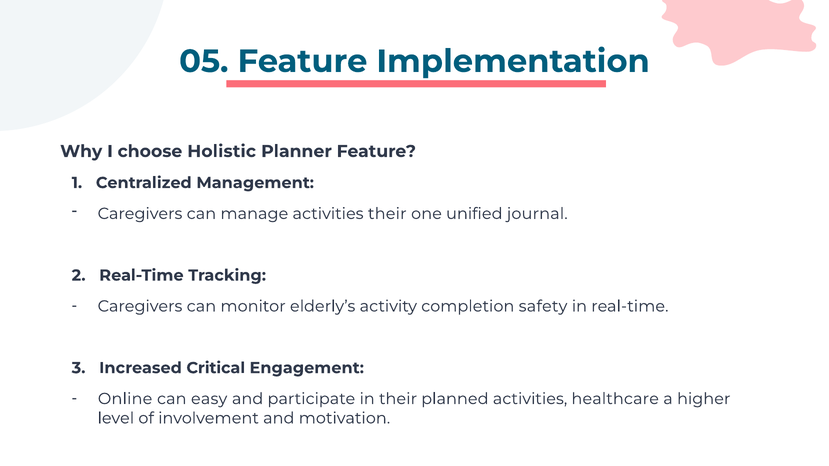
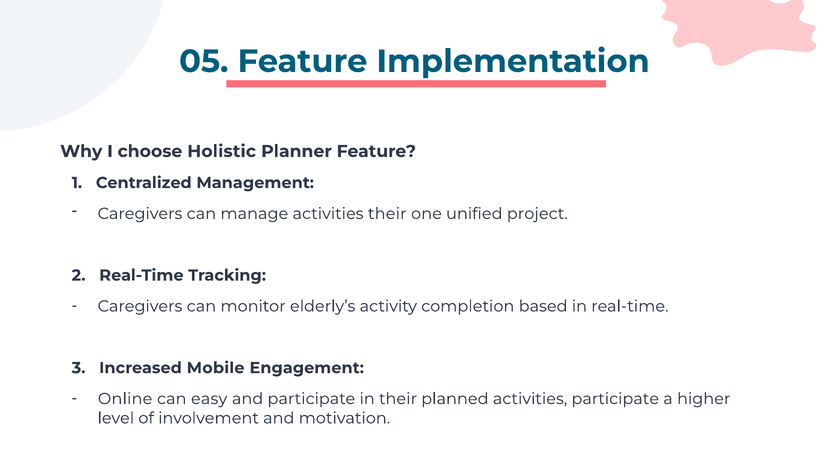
journal: journal -> project
safety: safety -> based
Critical: Critical -> Mobile
activities healthcare: healthcare -> participate
